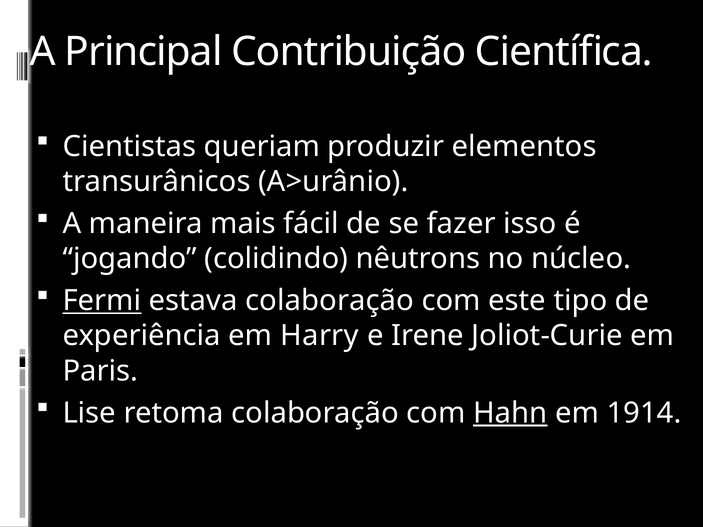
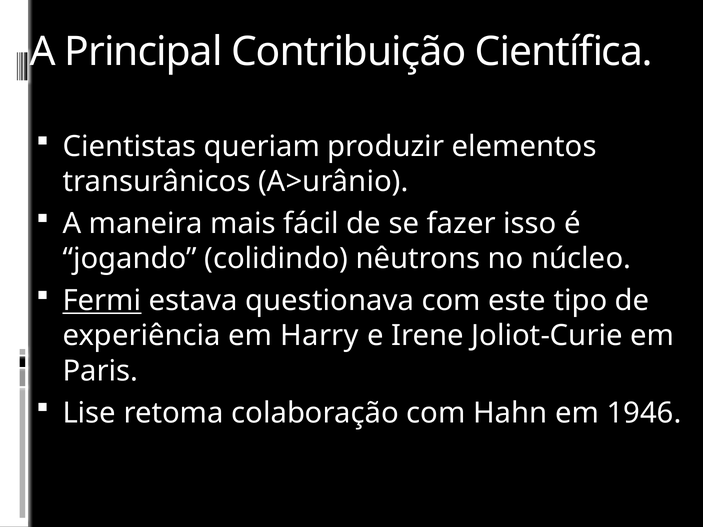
estava colaboração: colaboração -> questionava
Hahn underline: present -> none
1914: 1914 -> 1946
